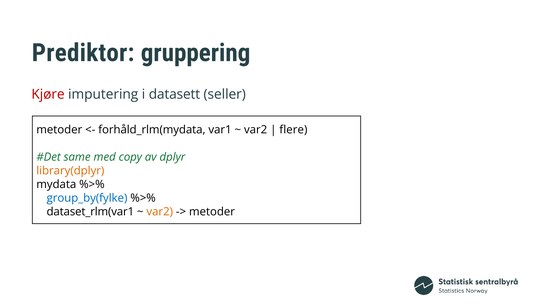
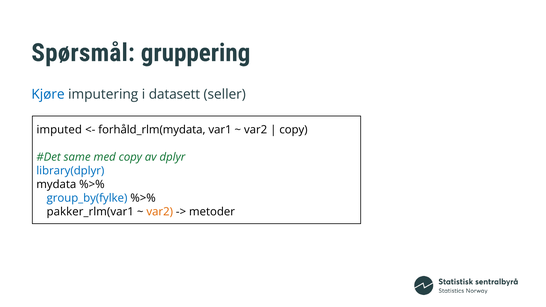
Prediktor: Prediktor -> Spørsmål
Kjøre colour: red -> blue
metoder at (59, 130): metoder -> imputed
flere at (293, 130): flere -> copy
library(dplyr colour: orange -> blue
dataset_rlm(var1: dataset_rlm(var1 -> pakker_rlm(var1
